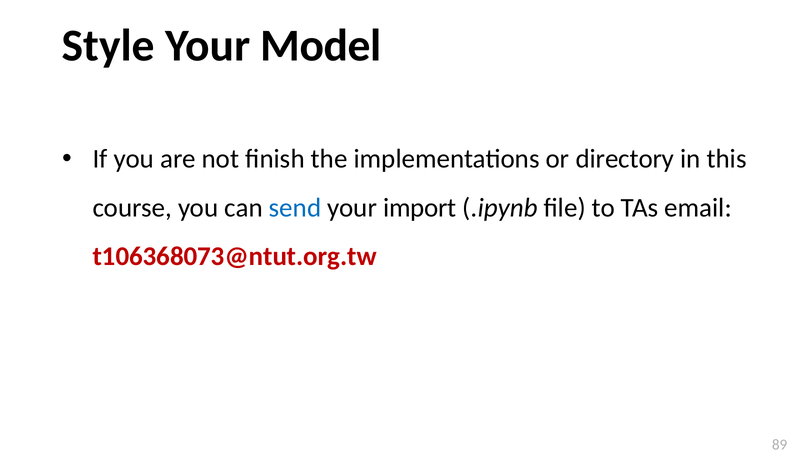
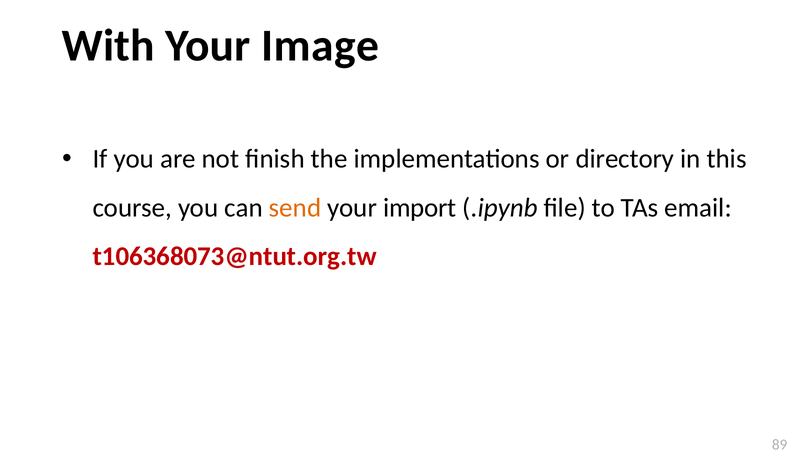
Style: Style -> With
Model: Model -> Image
send colour: blue -> orange
